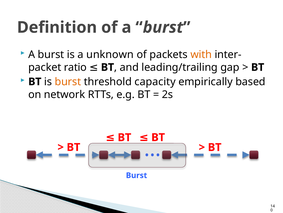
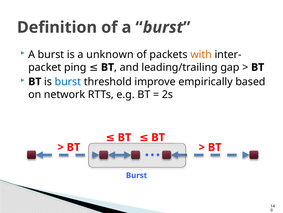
ratio: ratio -> ping
burst at (68, 81) colour: orange -> blue
capacity: capacity -> improve
